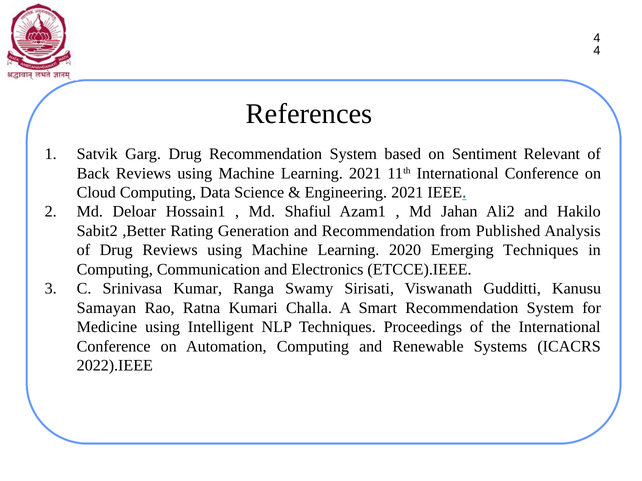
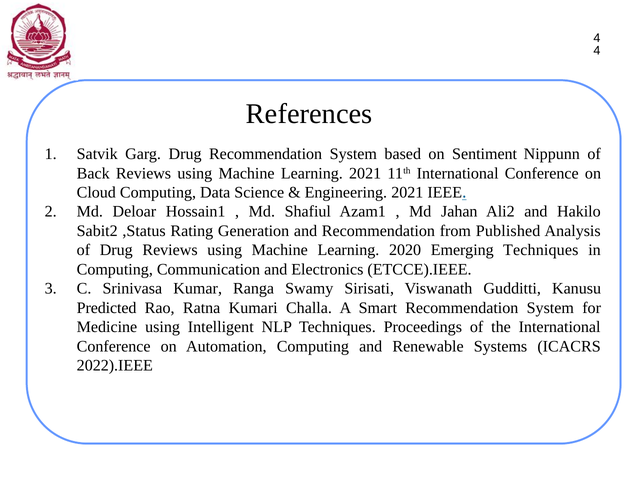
Relevant: Relevant -> Nippunn
,Better: ,Better -> ,Status
Samayan: Samayan -> Predicted
